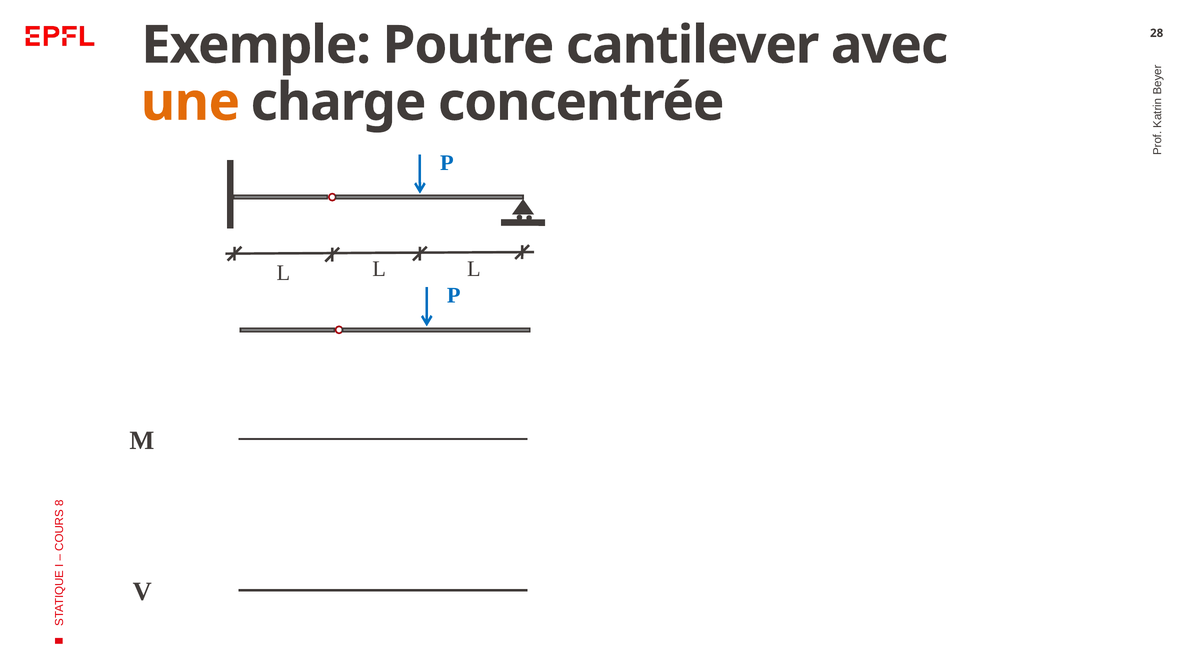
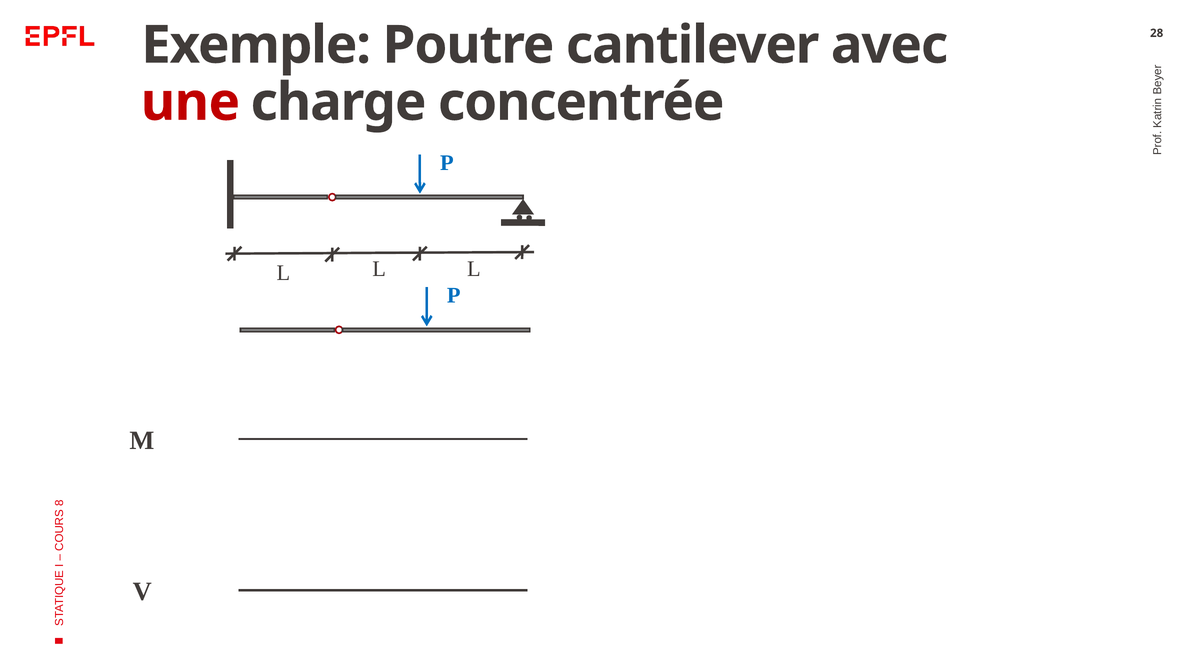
une colour: orange -> red
